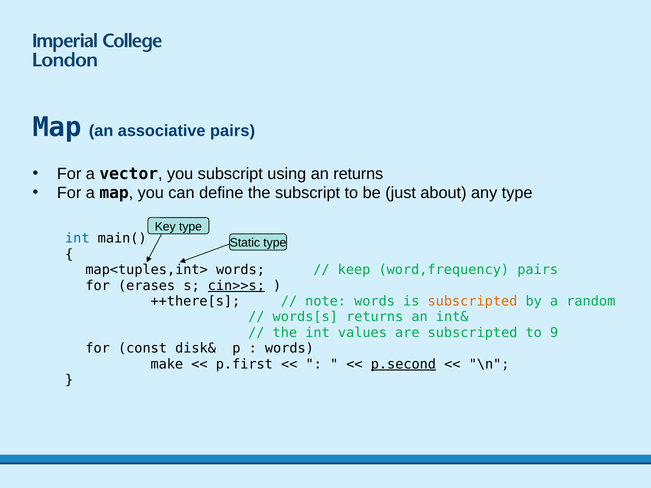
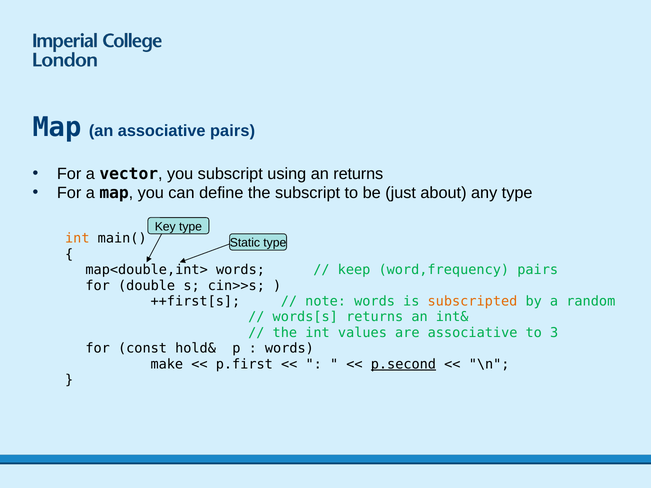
int at (77, 238) colour: blue -> orange
map<tuples,int>: map<tuples,int> -> map<double,int>
erases: erases -> double
cin>>s underline: present -> none
++there[s: ++there[s -> ++first[s
are subscripted: subscripted -> associative
9: 9 -> 3
disk&: disk& -> hold&
